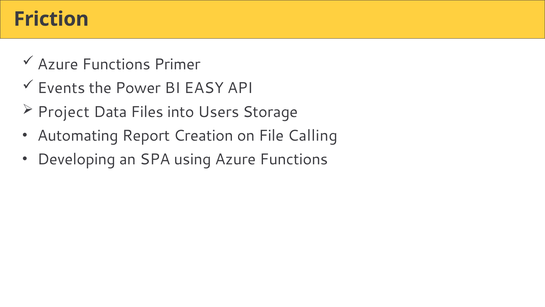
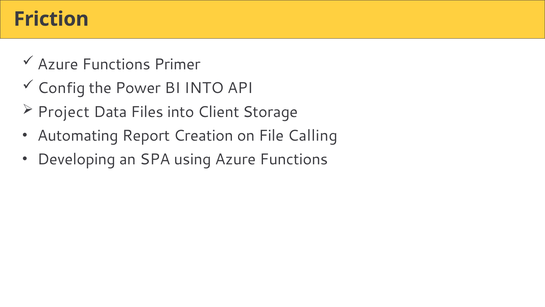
Events: Events -> Config
BI EASY: EASY -> INTO
Users: Users -> Client
